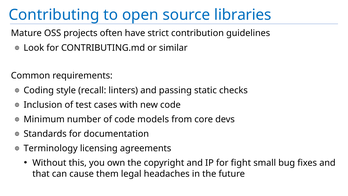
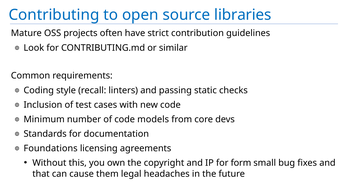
Terminology: Terminology -> Foundations
fight: fight -> form
